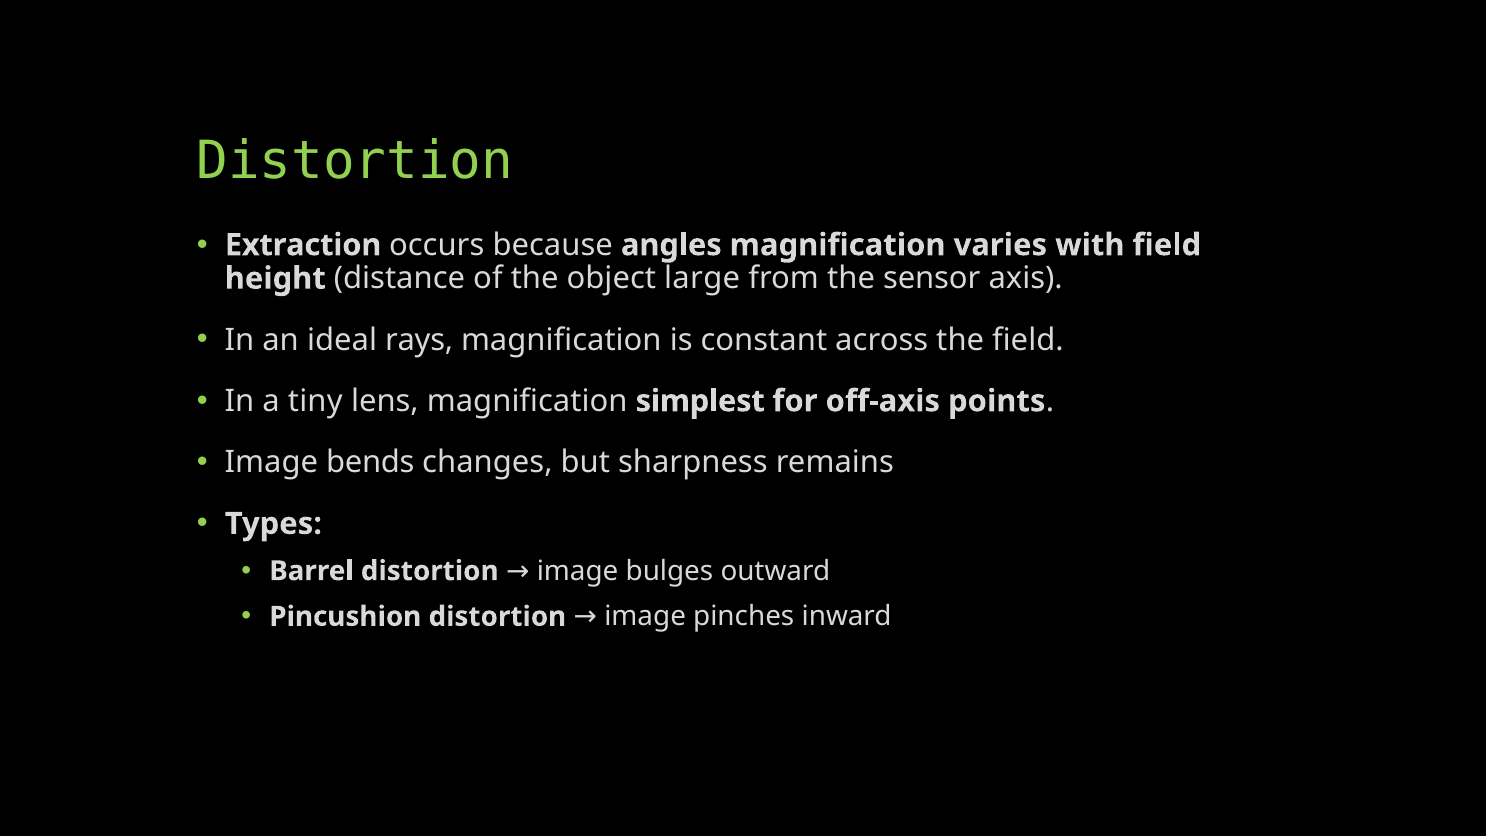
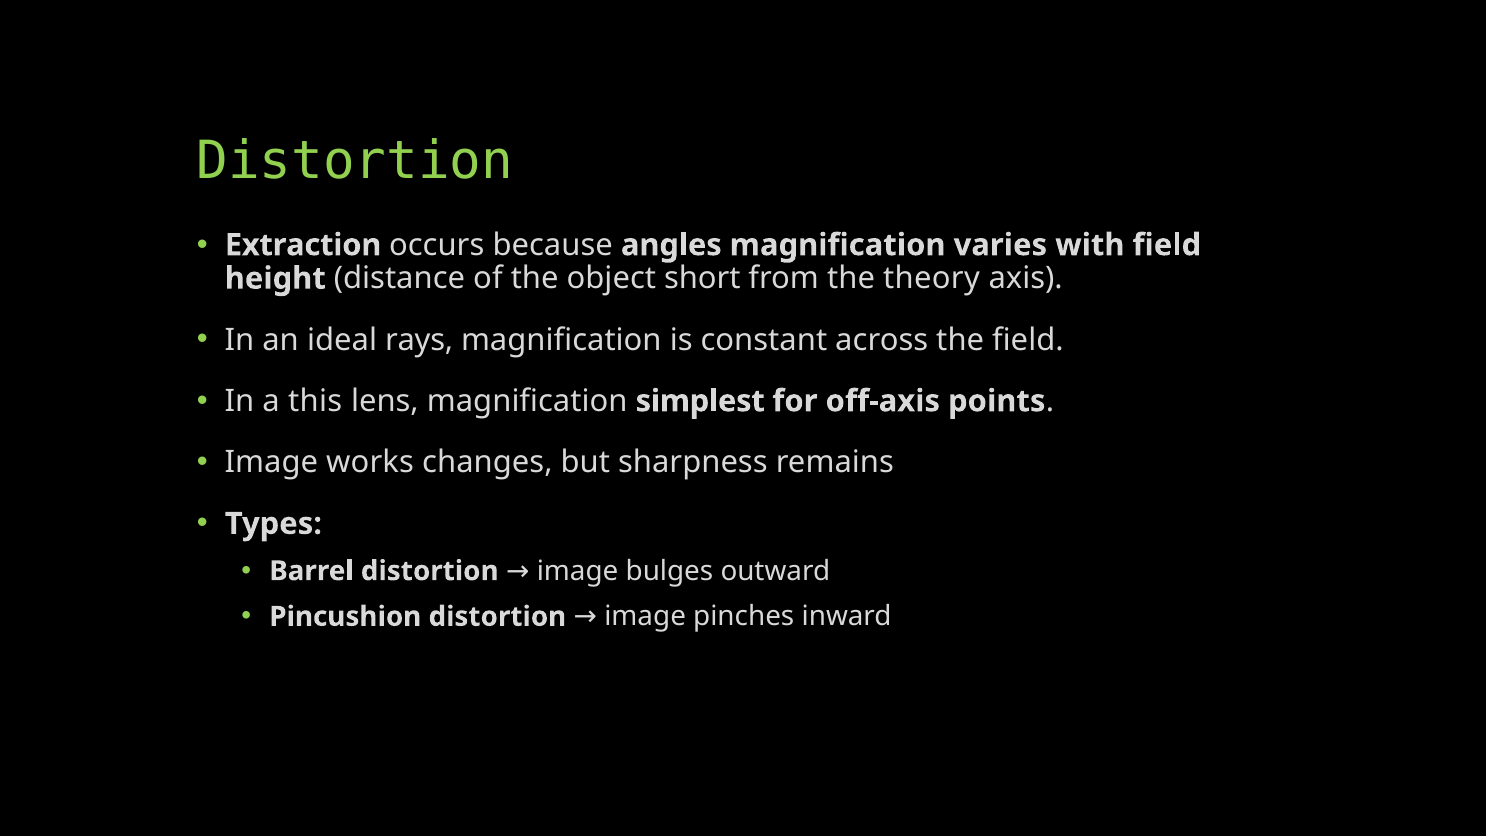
large: large -> short
sensor: sensor -> theory
tiny: tiny -> this
bends: bends -> works
